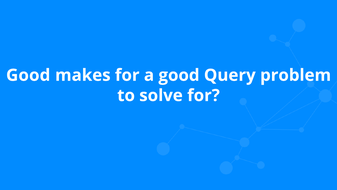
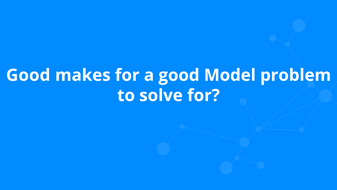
Query: Query -> Model
